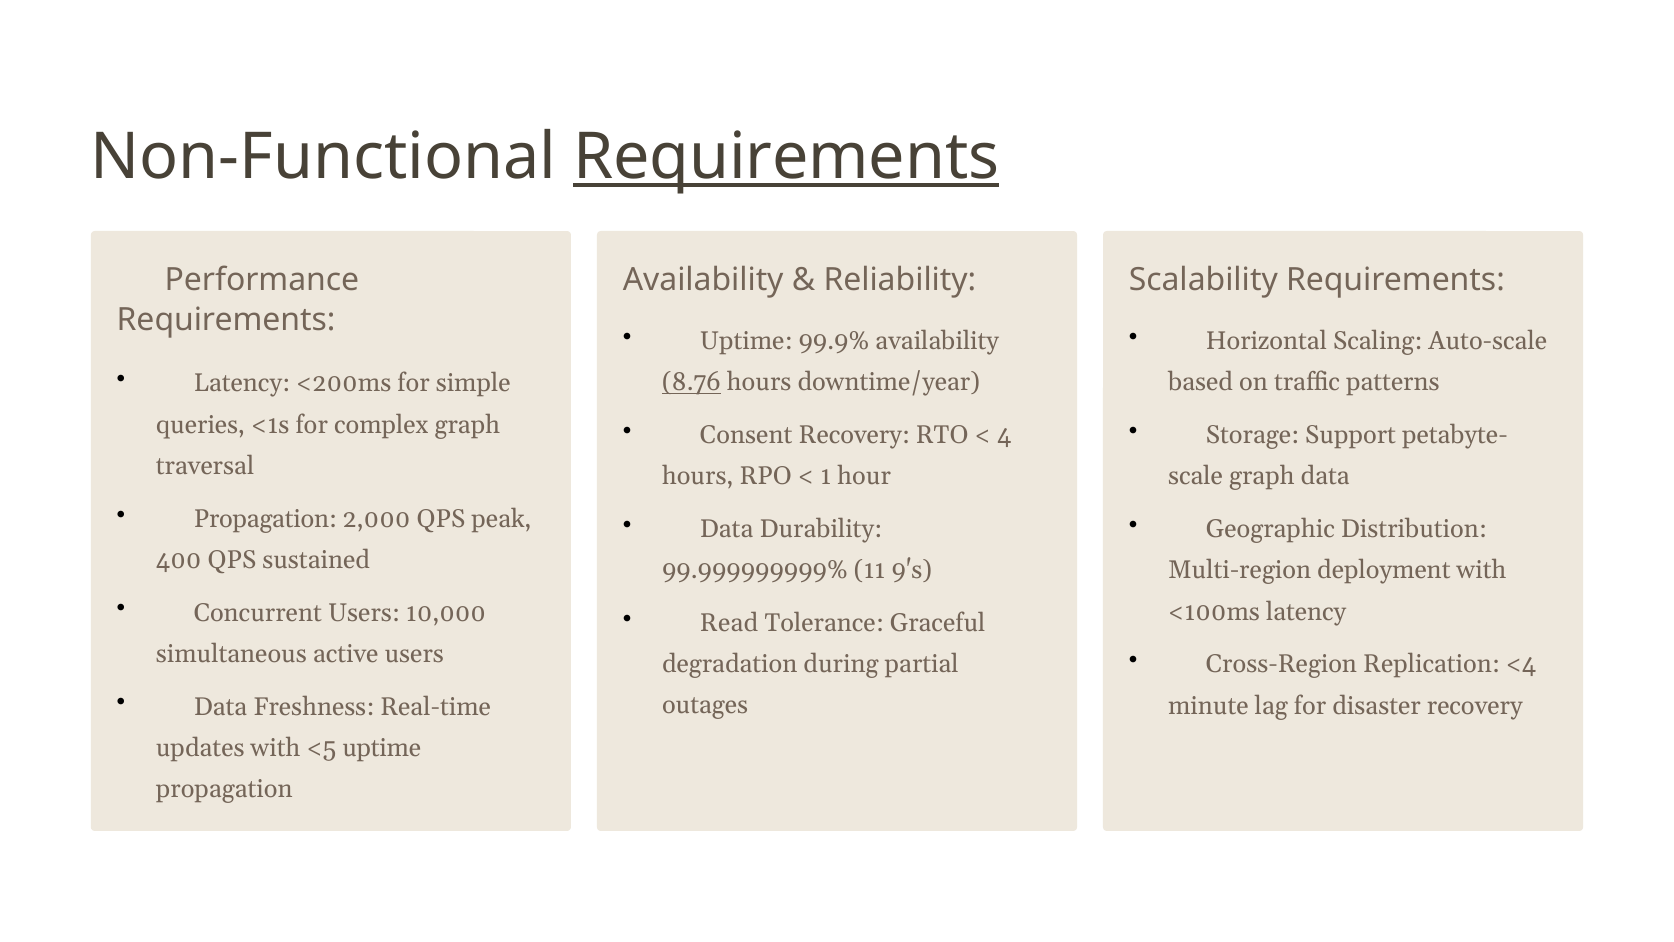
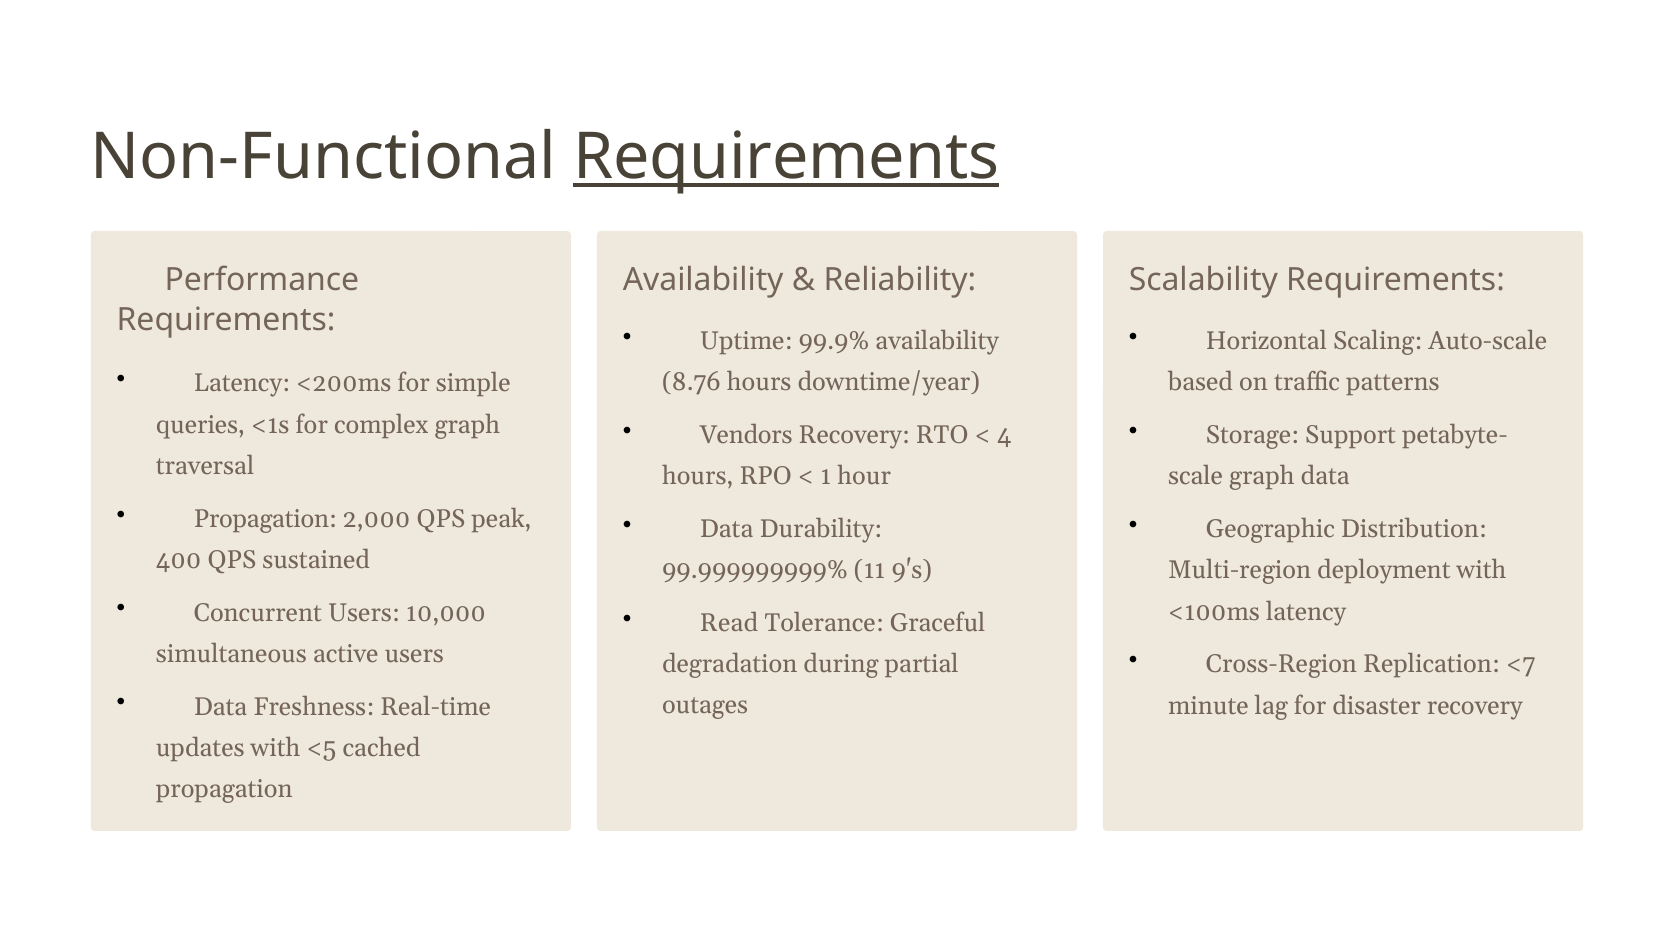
8.76 underline: present -> none
Consent: Consent -> Vendors
<4: <4 -> <7
<5 uptime: uptime -> cached
